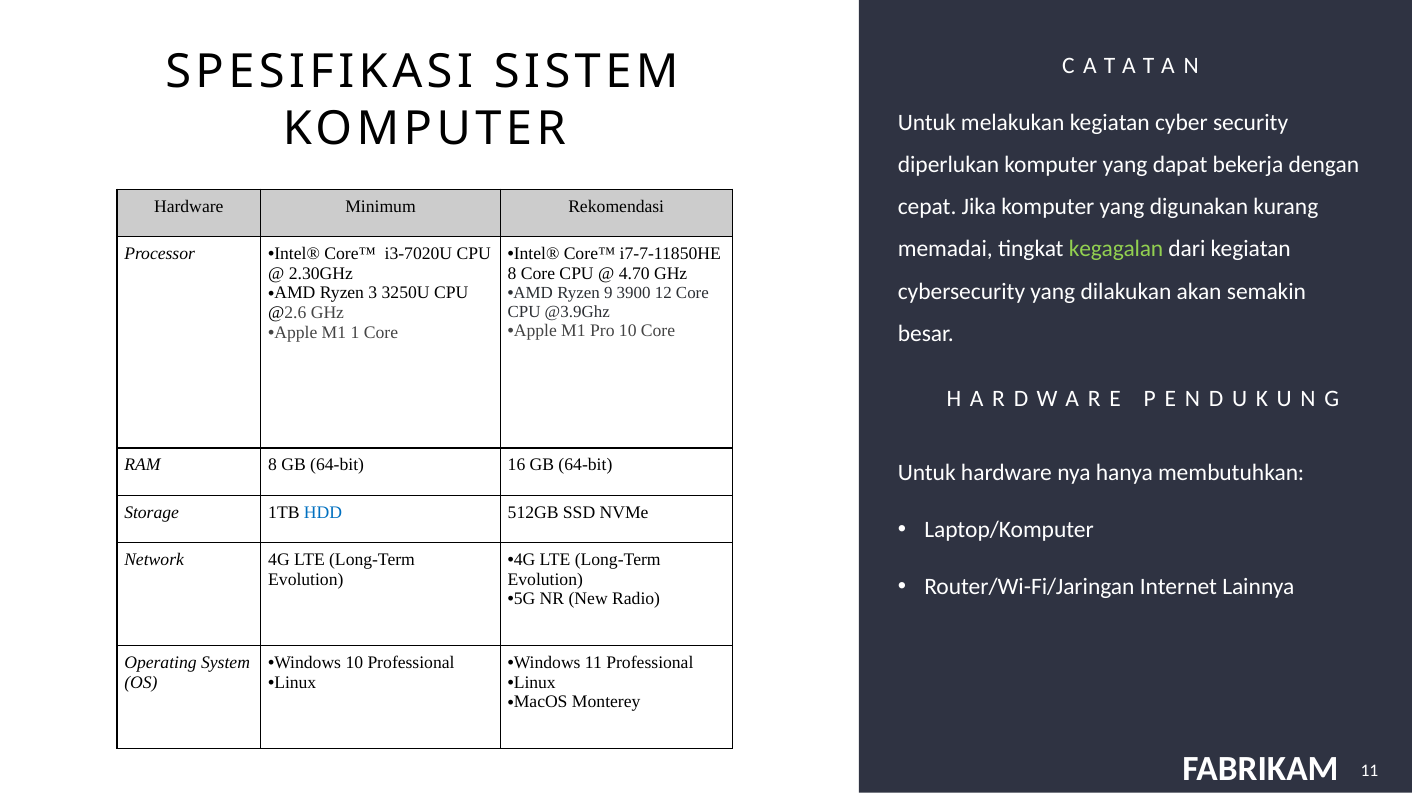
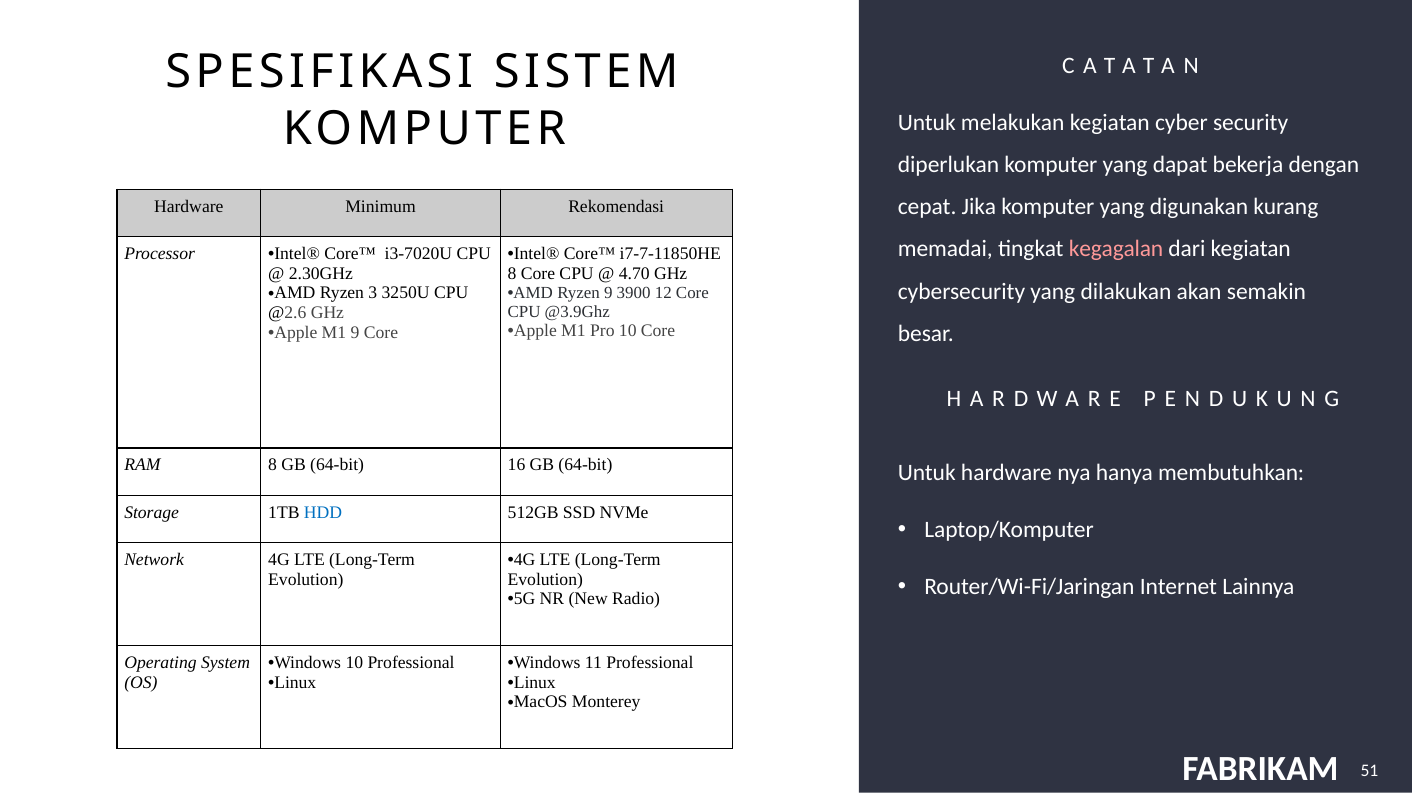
kegagalan colour: light green -> pink
M1 1: 1 -> 9
11 at (1369, 771): 11 -> 51
